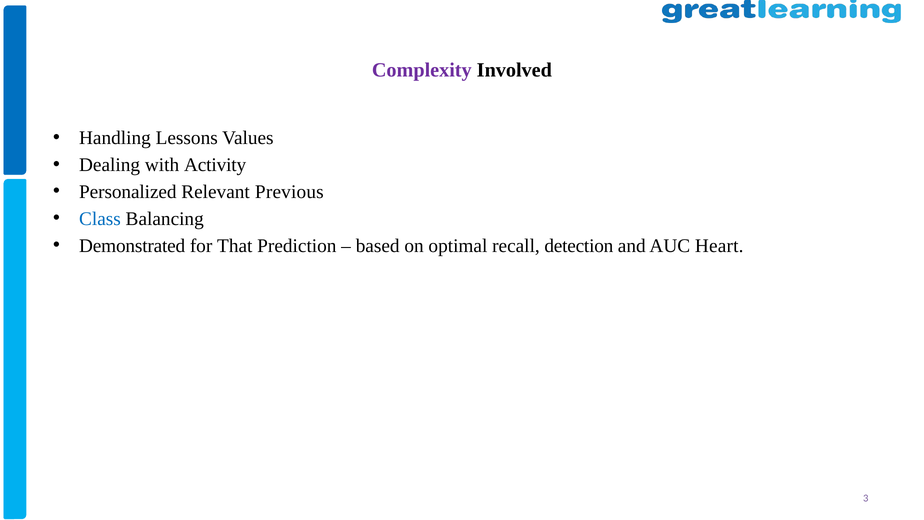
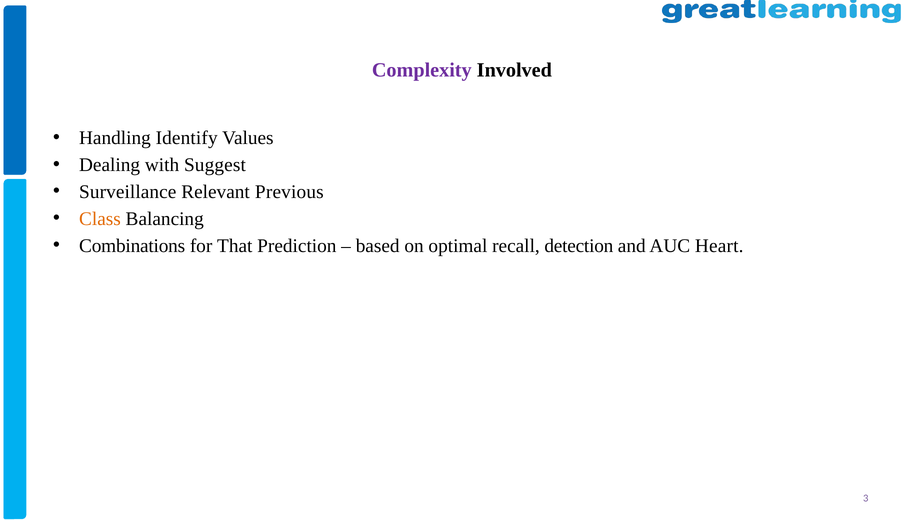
Lessons: Lessons -> Identify
Activity: Activity -> Suggest
Personalized: Personalized -> Surveillance
Class colour: blue -> orange
Demonstrated: Demonstrated -> Combinations
